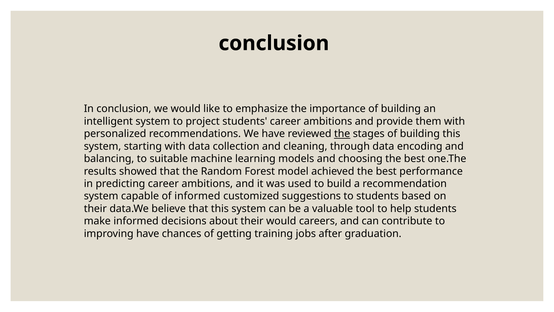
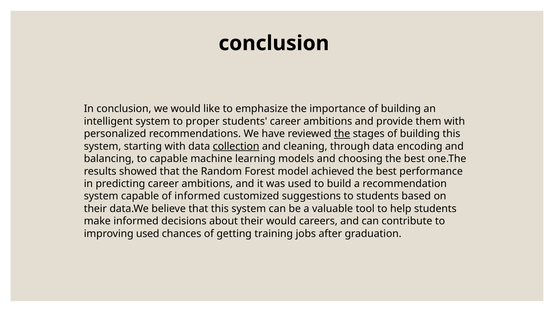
project: project -> proper
collection underline: none -> present
to suitable: suitable -> capable
improving have: have -> used
